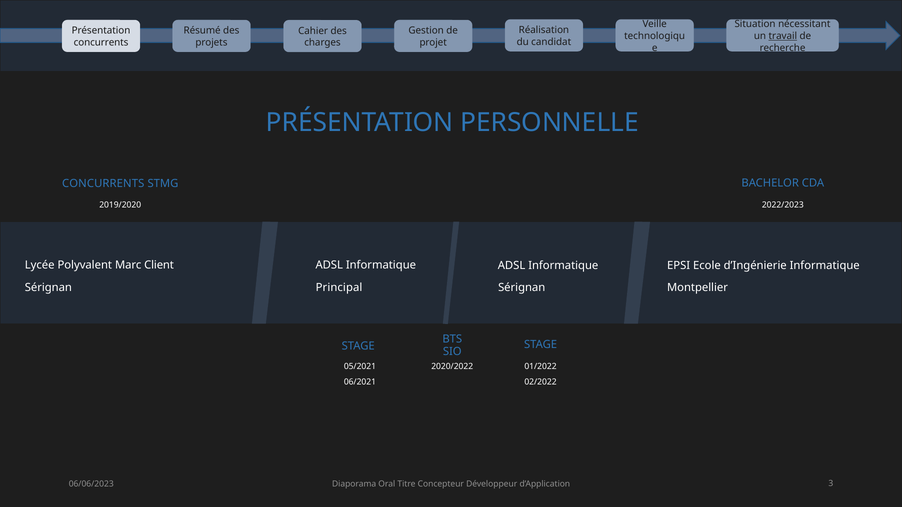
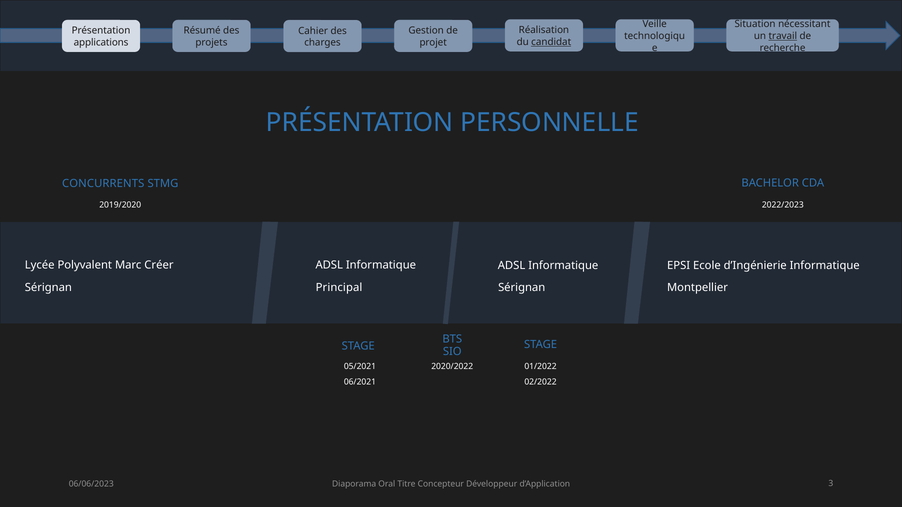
candidat underline: none -> present
concurrents at (101, 43): concurrents -> applications
Client: Client -> Créer
